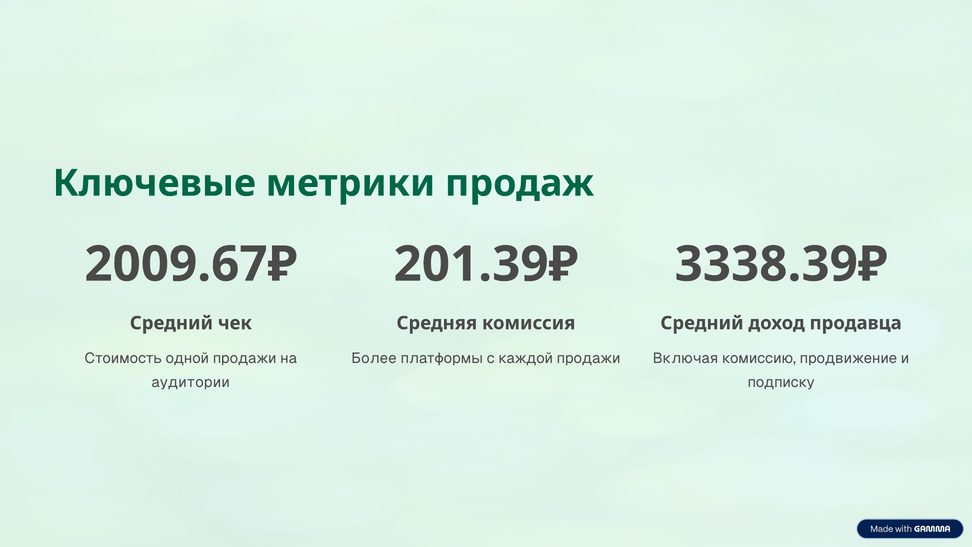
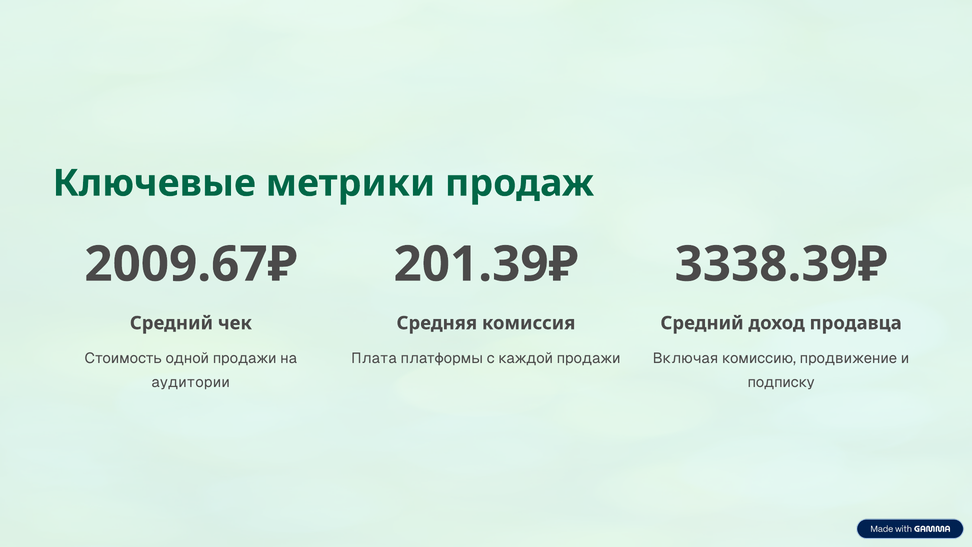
Более: Более -> Плата
